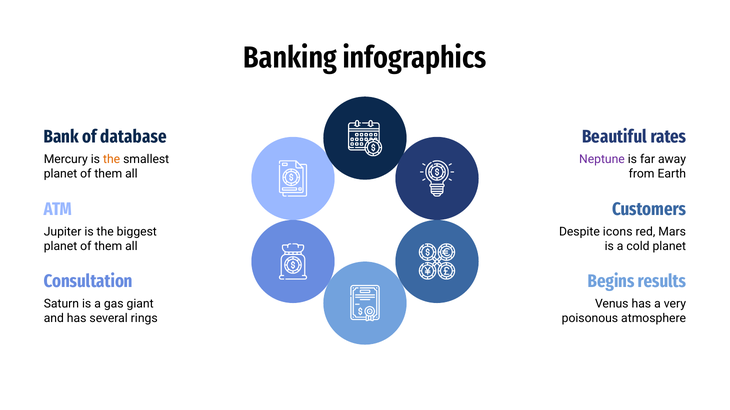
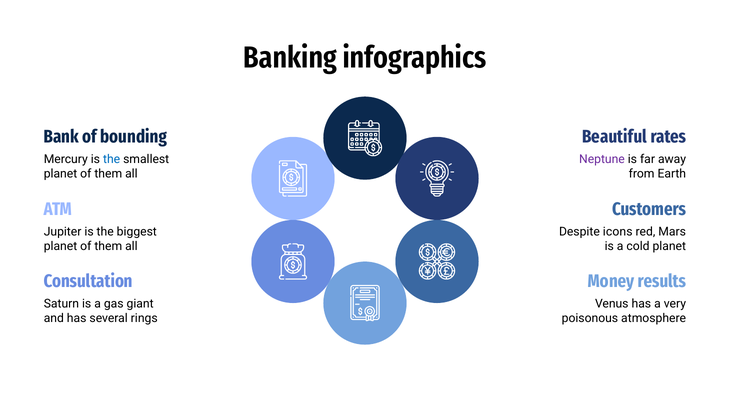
database: database -> bounding
the at (112, 159) colour: orange -> blue
Begins: Begins -> Money
